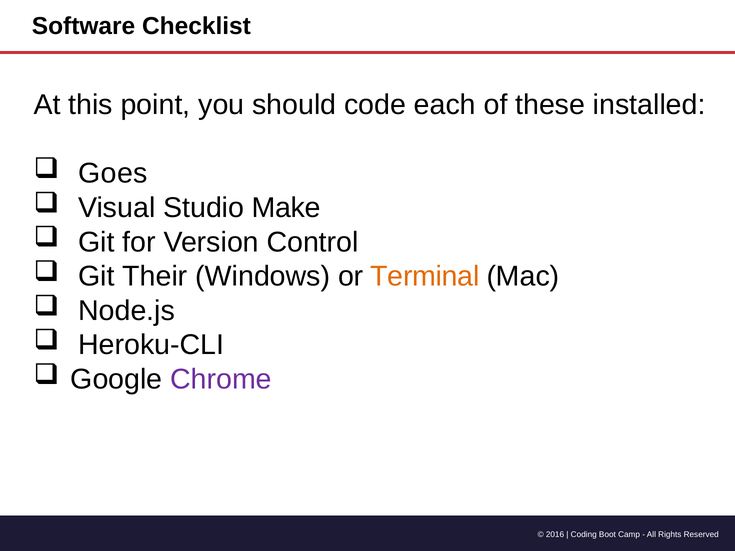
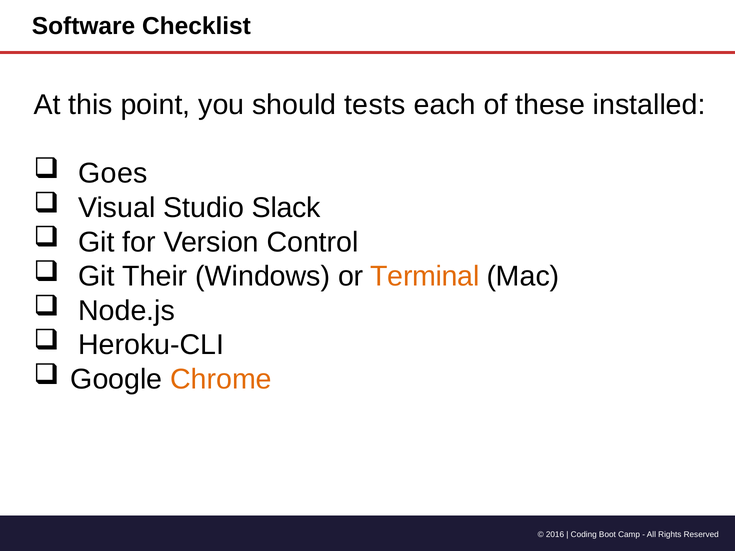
code: code -> tests
Make: Make -> Slack
Chrome colour: purple -> orange
